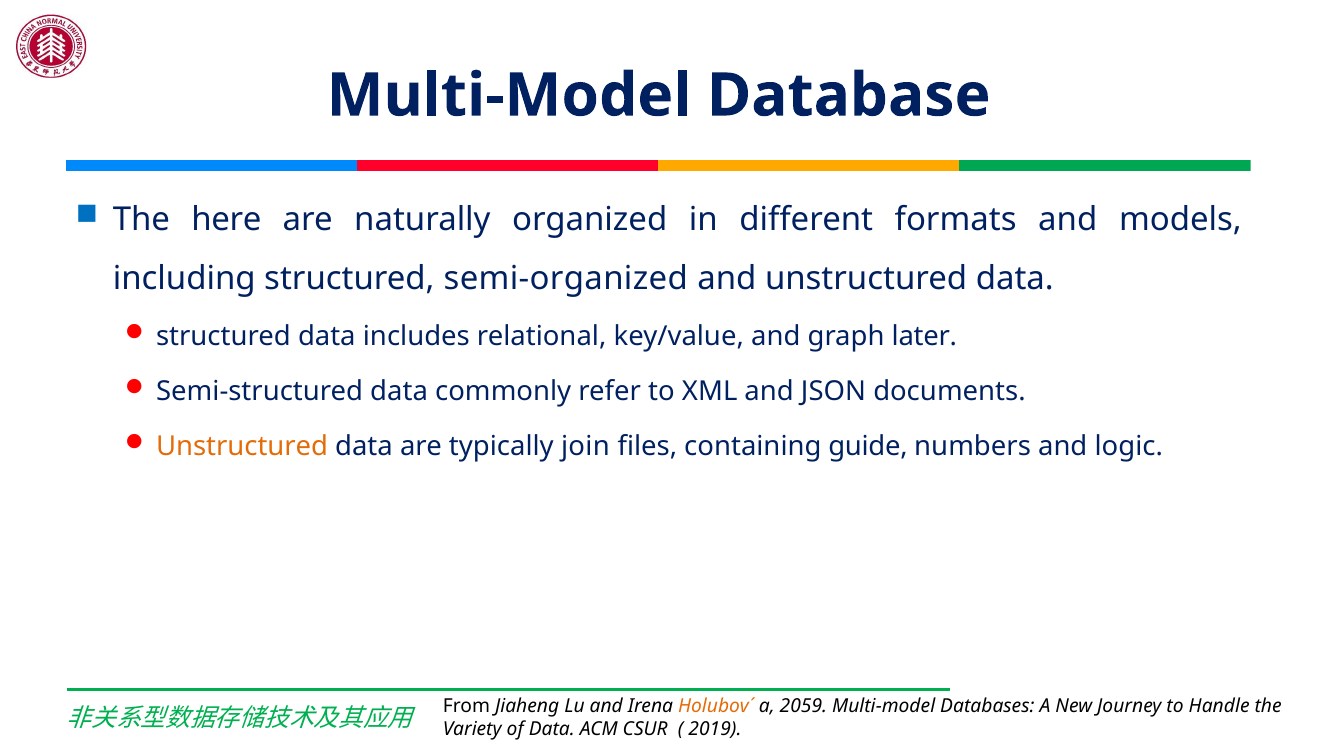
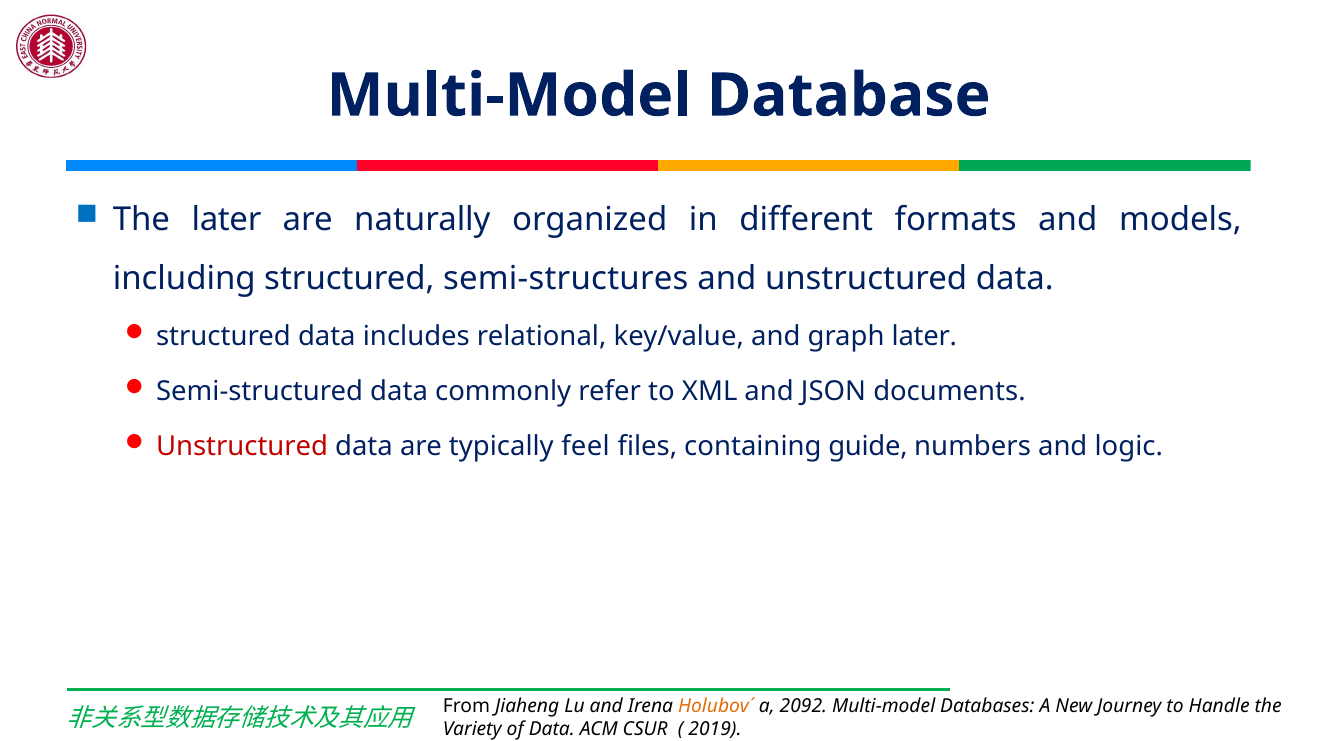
The here: here -> later
semi-organized: semi-organized -> semi-structures
Unstructured at (242, 447) colour: orange -> red
join: join -> feel
2059: 2059 -> 2092
